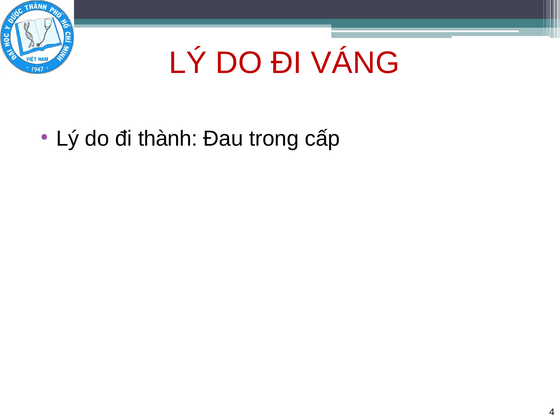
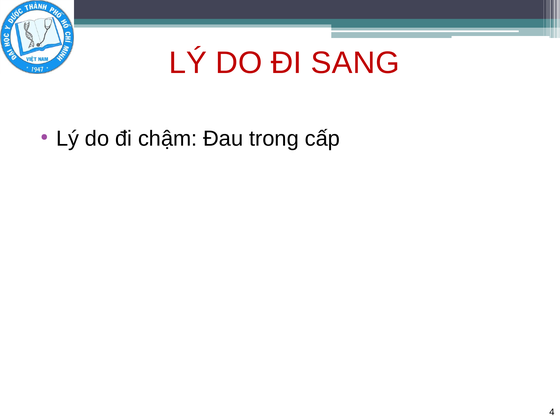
VÁNG: VÁNG -> SANG
thành: thành -> chậm
